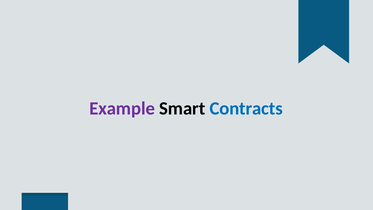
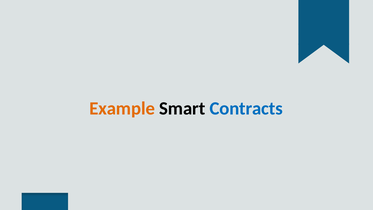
Example colour: purple -> orange
